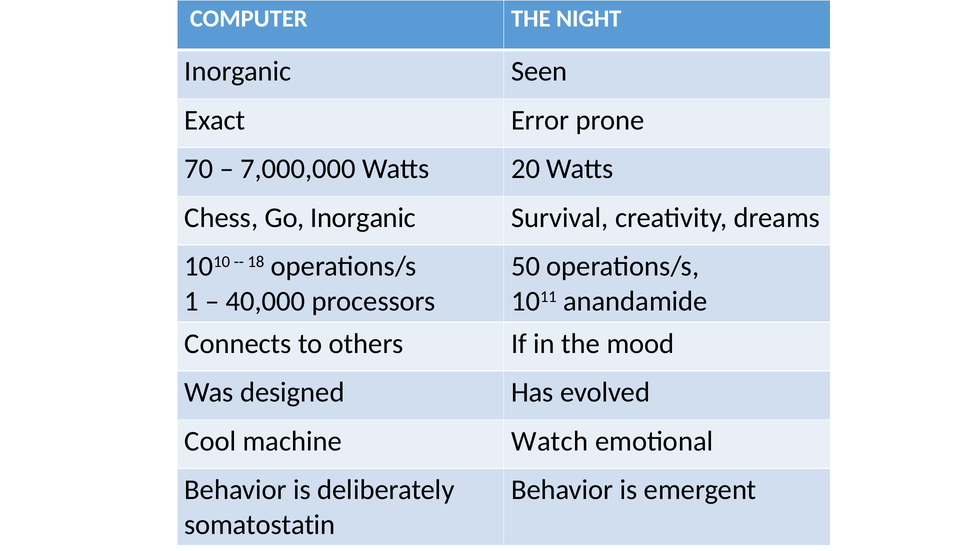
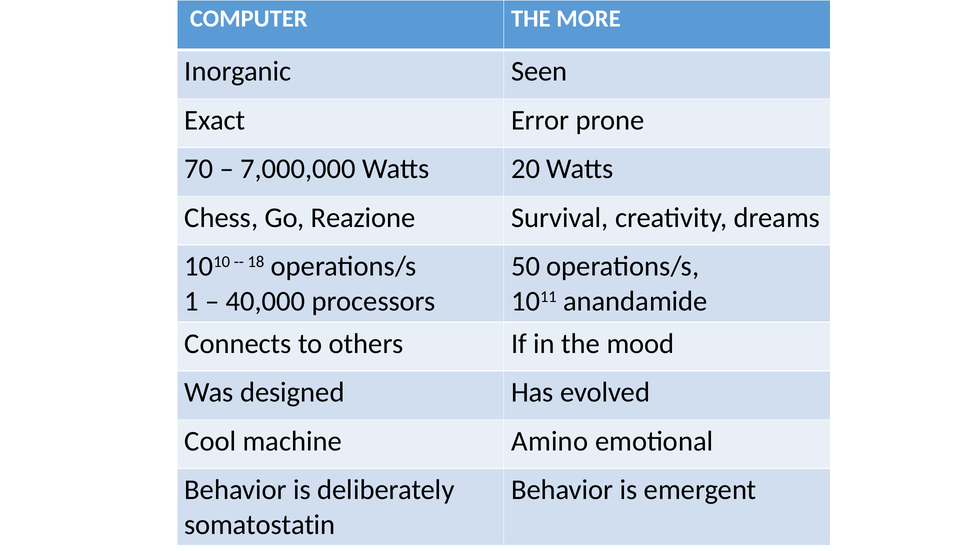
NIGHT: NIGHT -> MORE
Go Inorganic: Inorganic -> Reazione
Watch: Watch -> Amino
